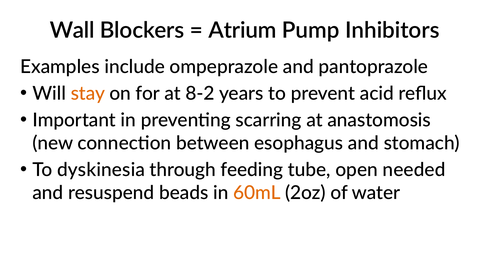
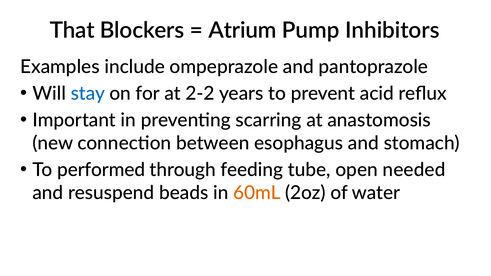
Wall: Wall -> That
stay colour: orange -> blue
8-2: 8-2 -> 2-2
dyskinesia: dyskinesia -> performed
